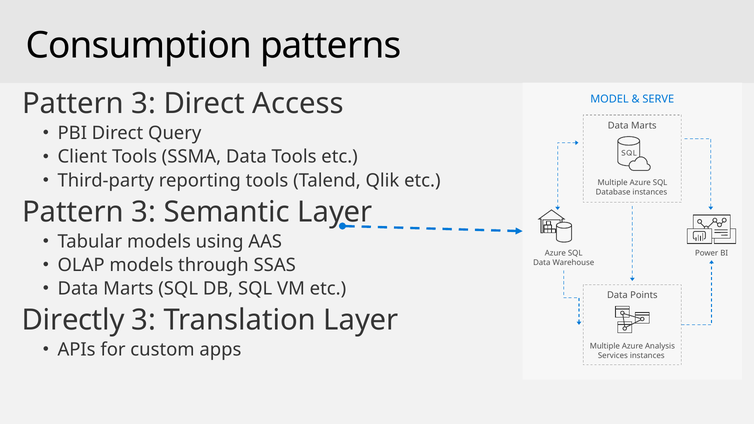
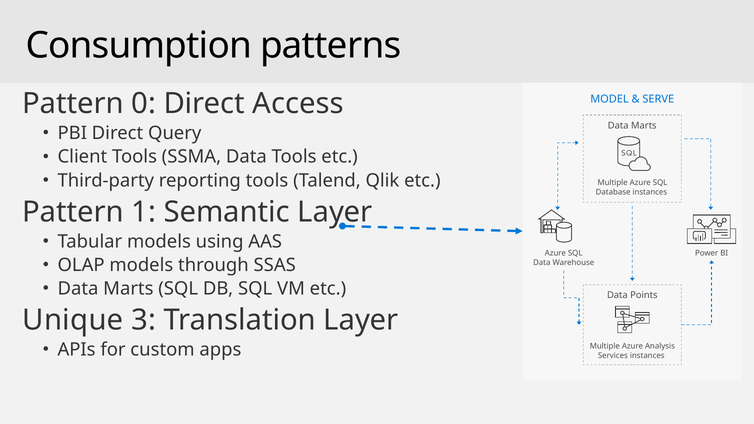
3 at (144, 104): 3 -> 0
3 at (144, 212): 3 -> 1
Directly: Directly -> Unique
